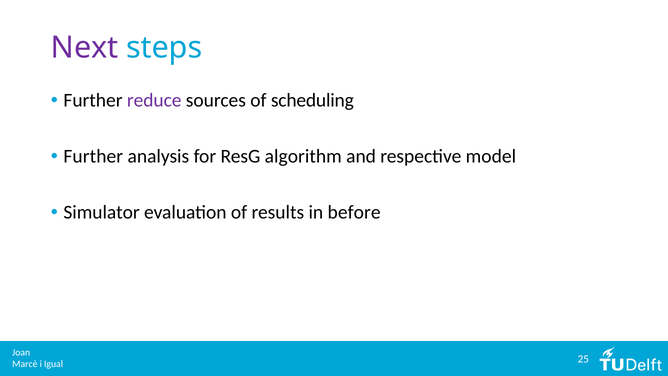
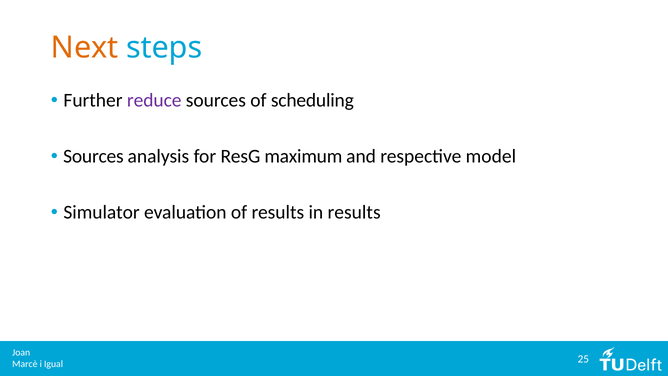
Next colour: purple -> orange
Further at (93, 156): Further -> Sources
algorithm: algorithm -> maximum
in before: before -> results
